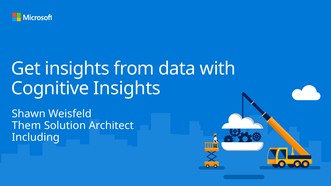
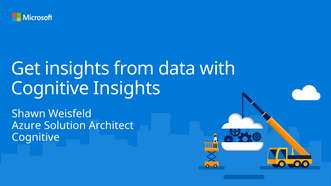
Them: Them -> Azure
Including at (36, 137): Including -> Cognitive
